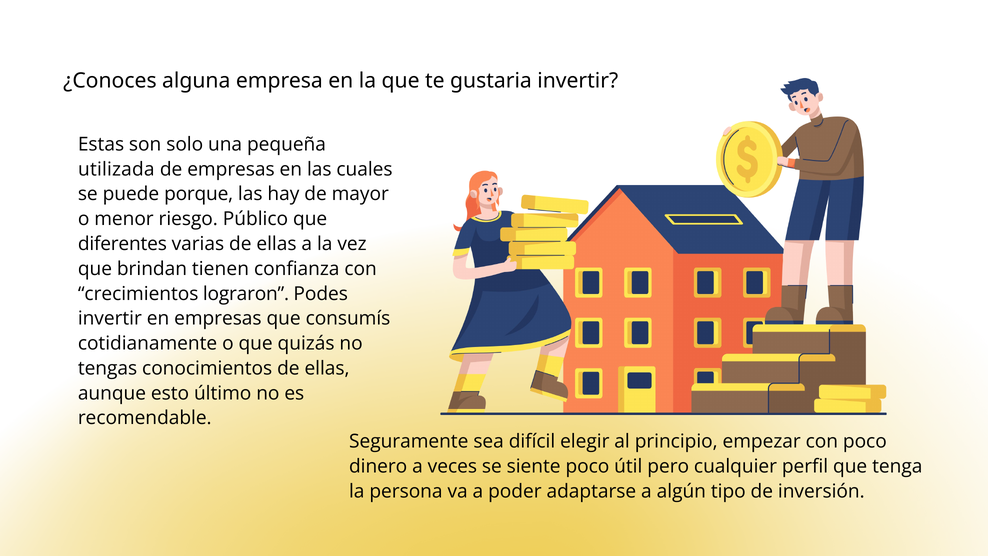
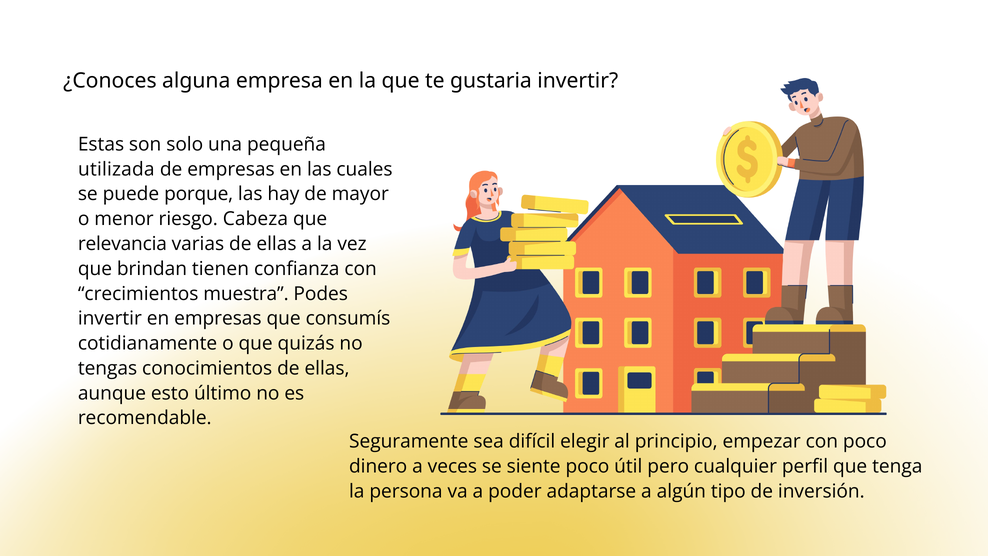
Público: Público -> Cabeza
diferentes: diferentes -> relevancia
lograron: lograron -> muestra
